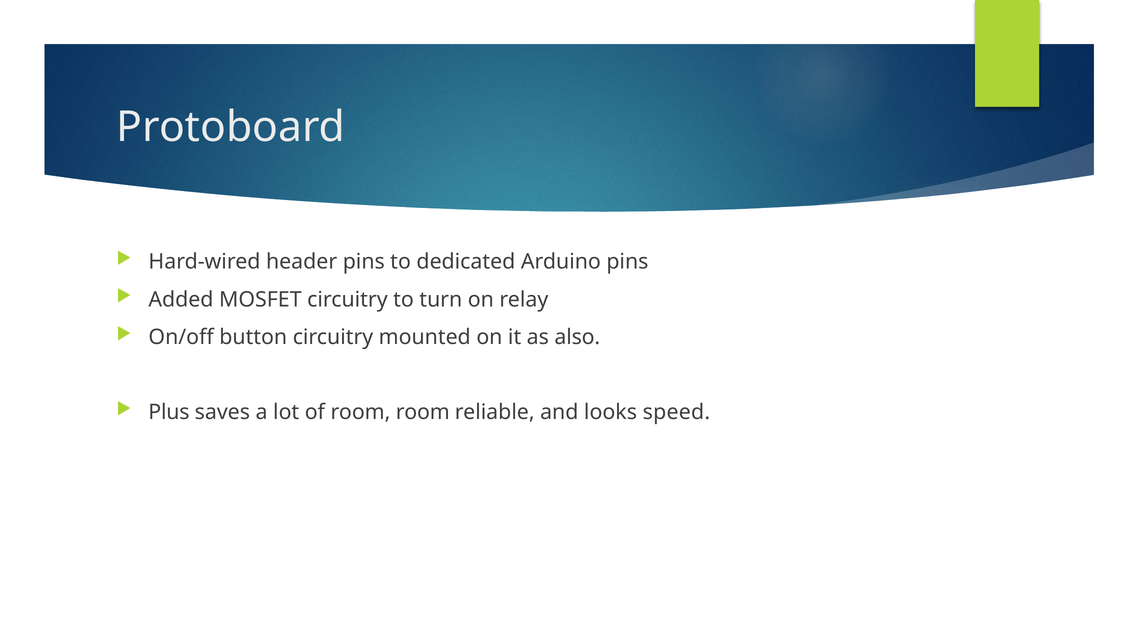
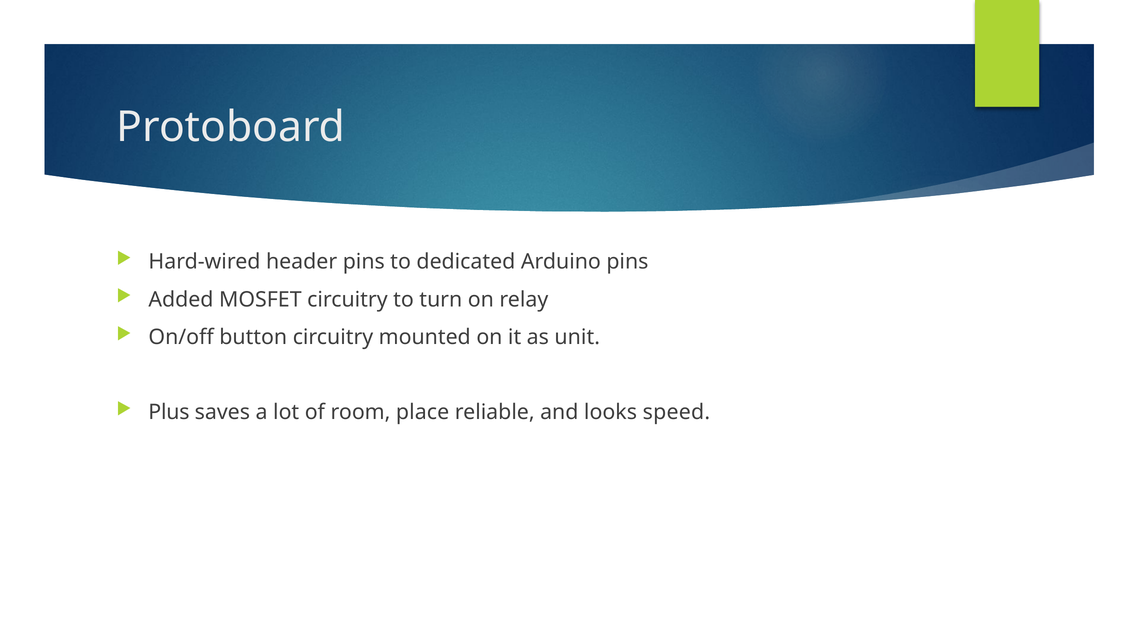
also: also -> unit
room room: room -> place
